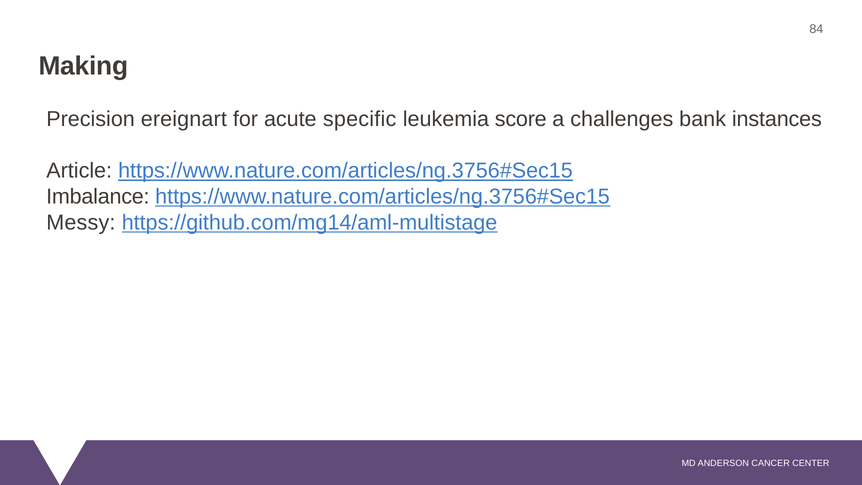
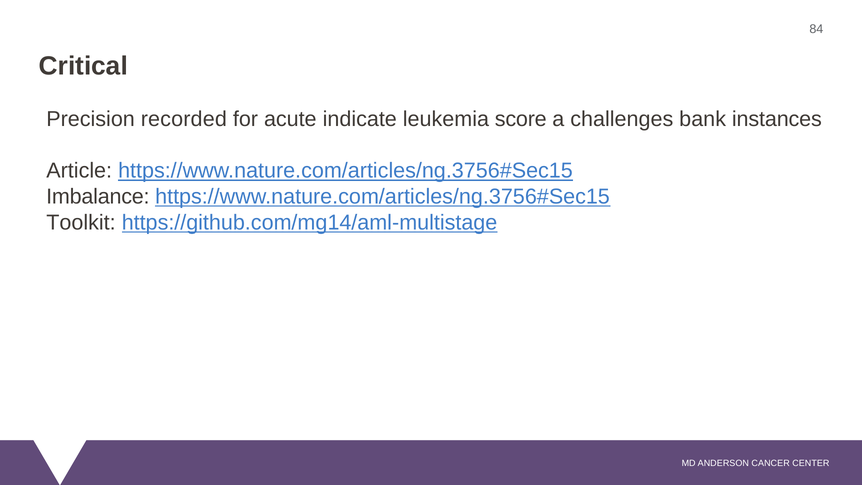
Making: Making -> Critical
ereignart: ereignart -> recorded
specific: specific -> indicate
Messy: Messy -> Toolkit
